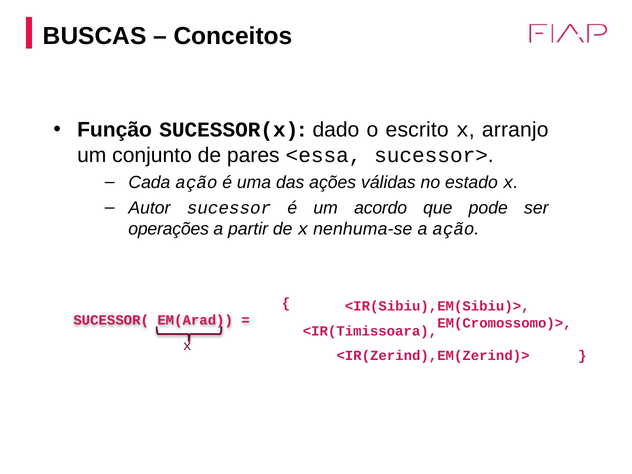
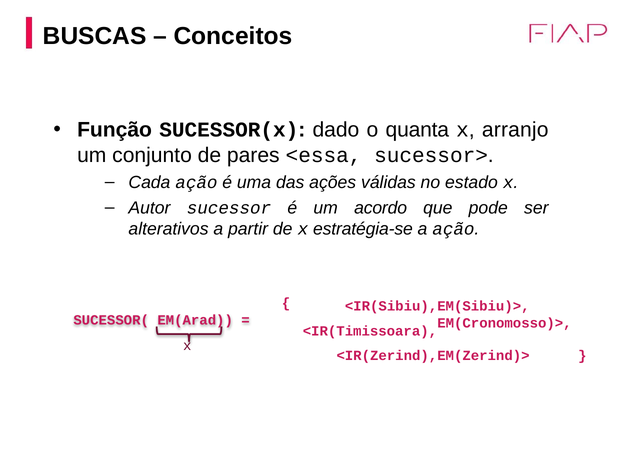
escrito: escrito -> quanta
operações: operações -> alterativos
nenhuma-se: nenhuma-se -> estratégia-se
EM(Cromossomo)>: EM(Cromossomo)> -> EM(Cronomosso)>
